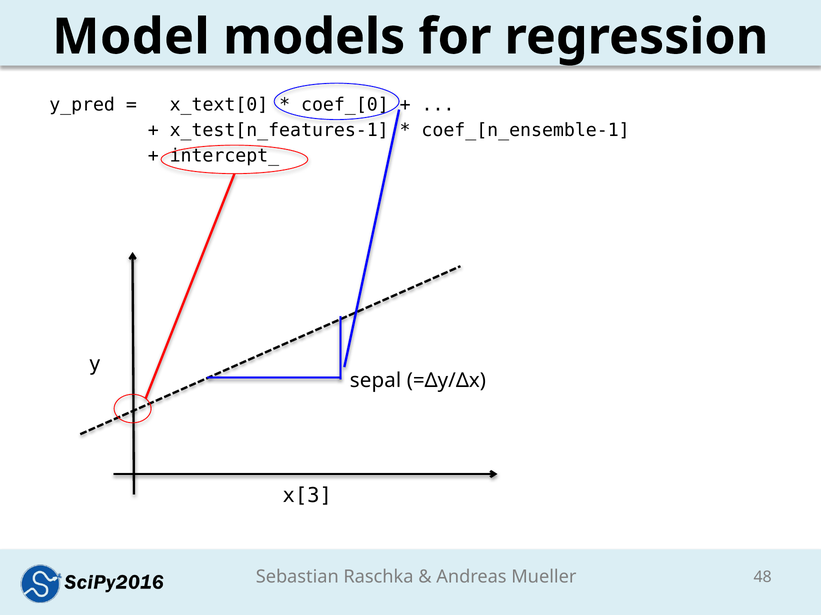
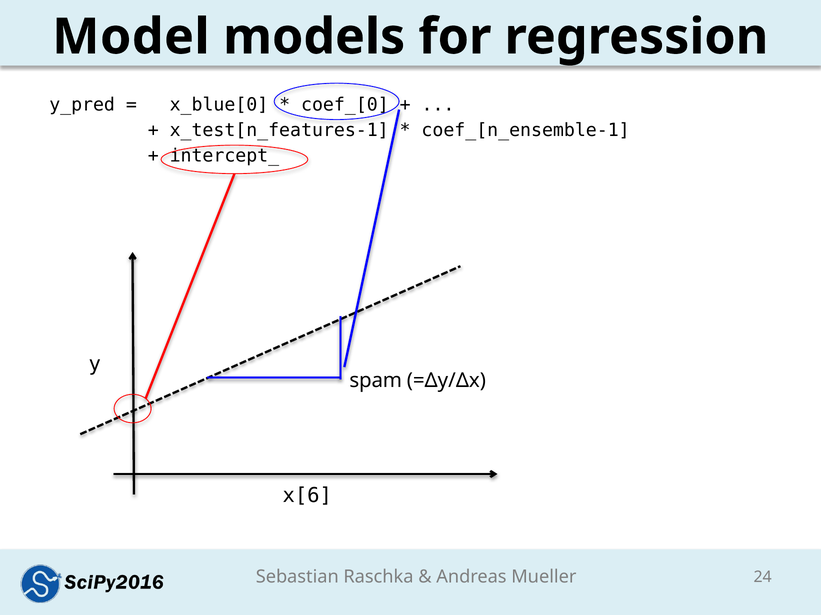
x_text[0: x_text[0 -> x_blue[0
sepal: sepal -> spam
x[3: x[3 -> x[6
48: 48 -> 24
